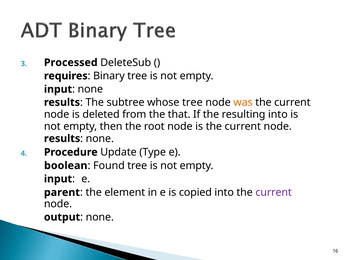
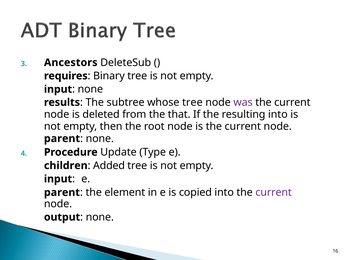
Processed: Processed -> Ancestors
was colour: orange -> purple
results at (62, 139): results -> parent
boolean: boolean -> children
Found: Found -> Added
